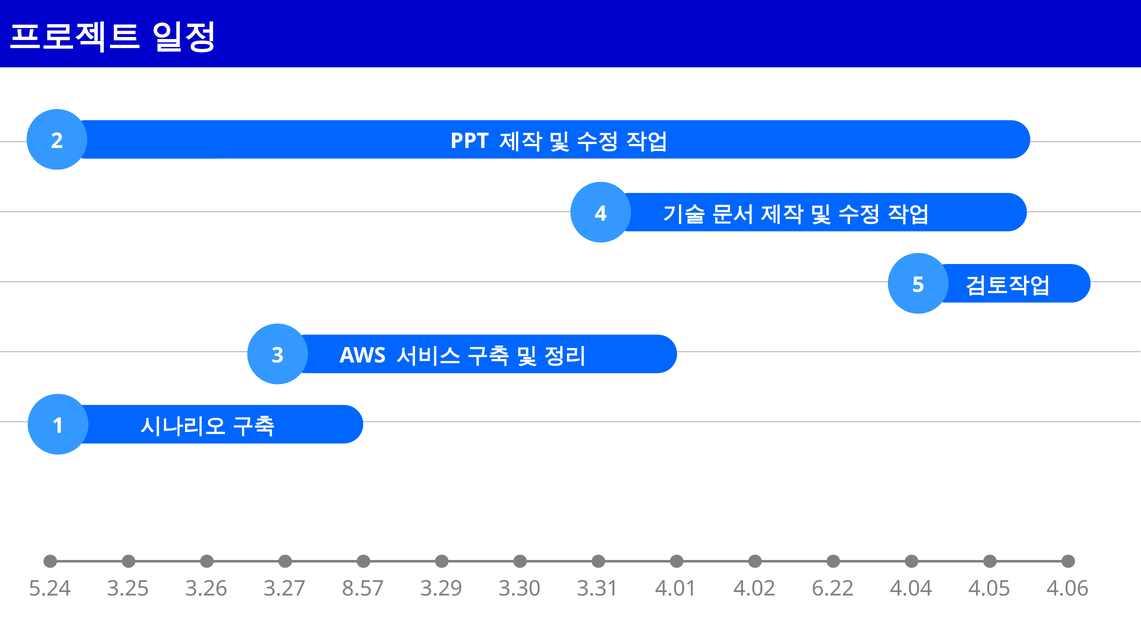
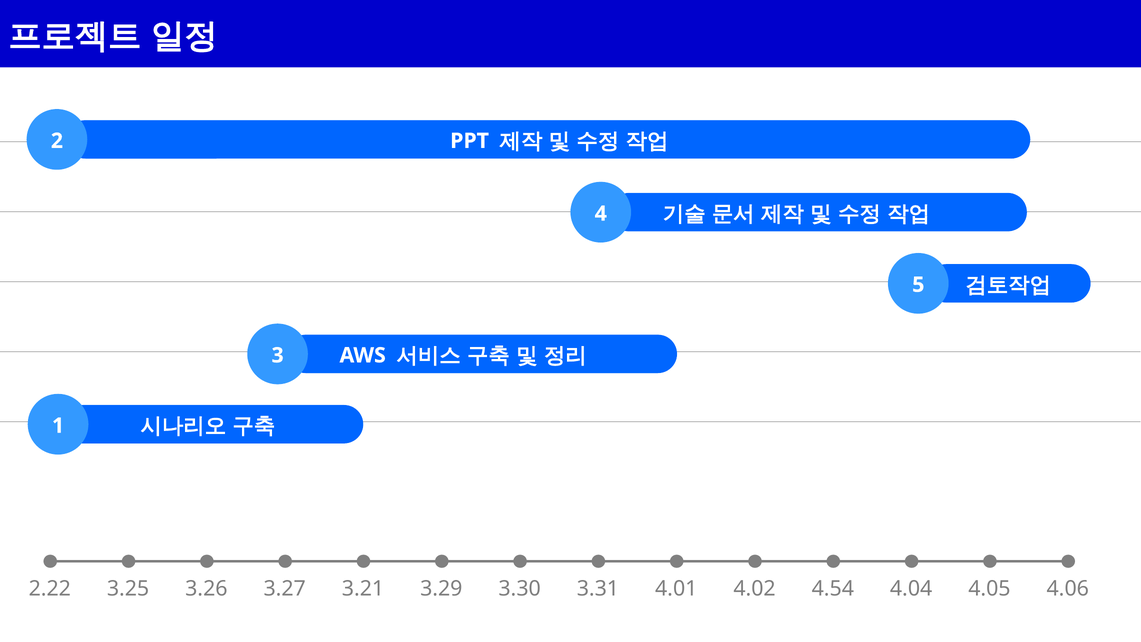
5.24: 5.24 -> 2.22
8.57: 8.57 -> 3.21
6.22: 6.22 -> 4.54
